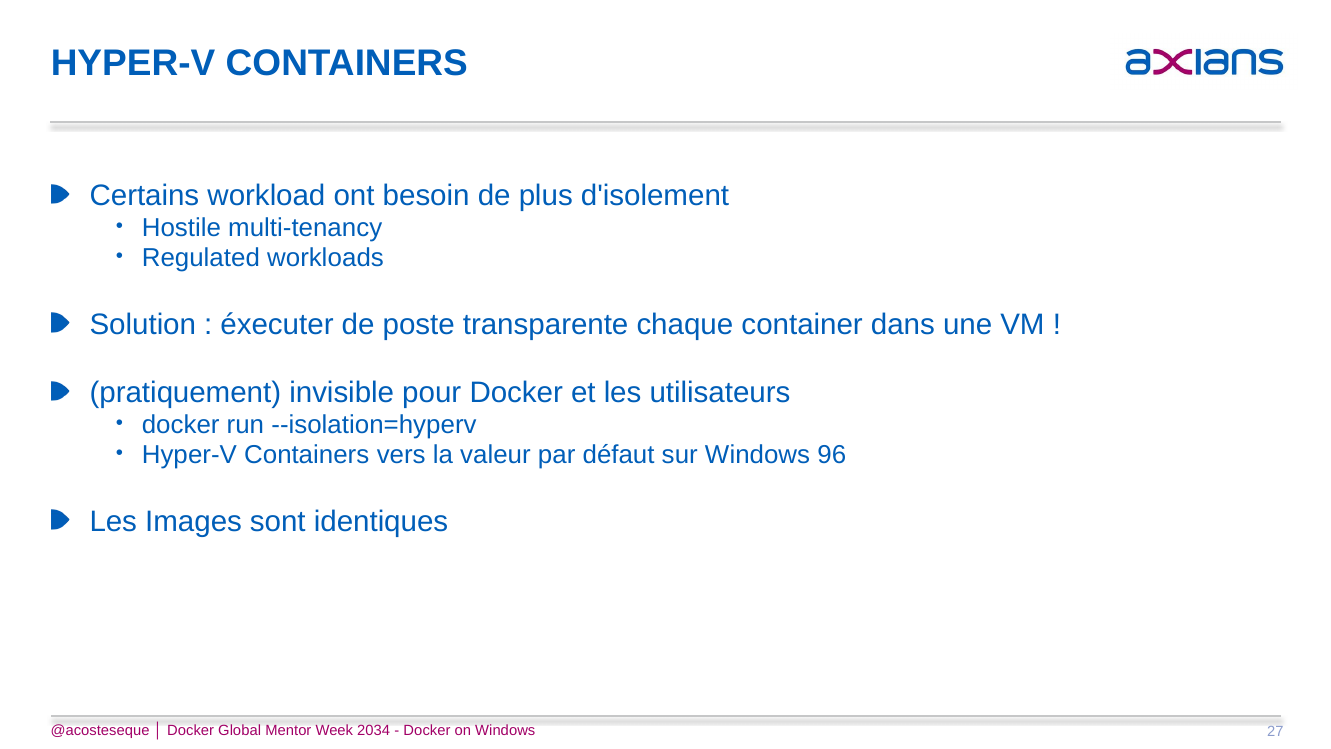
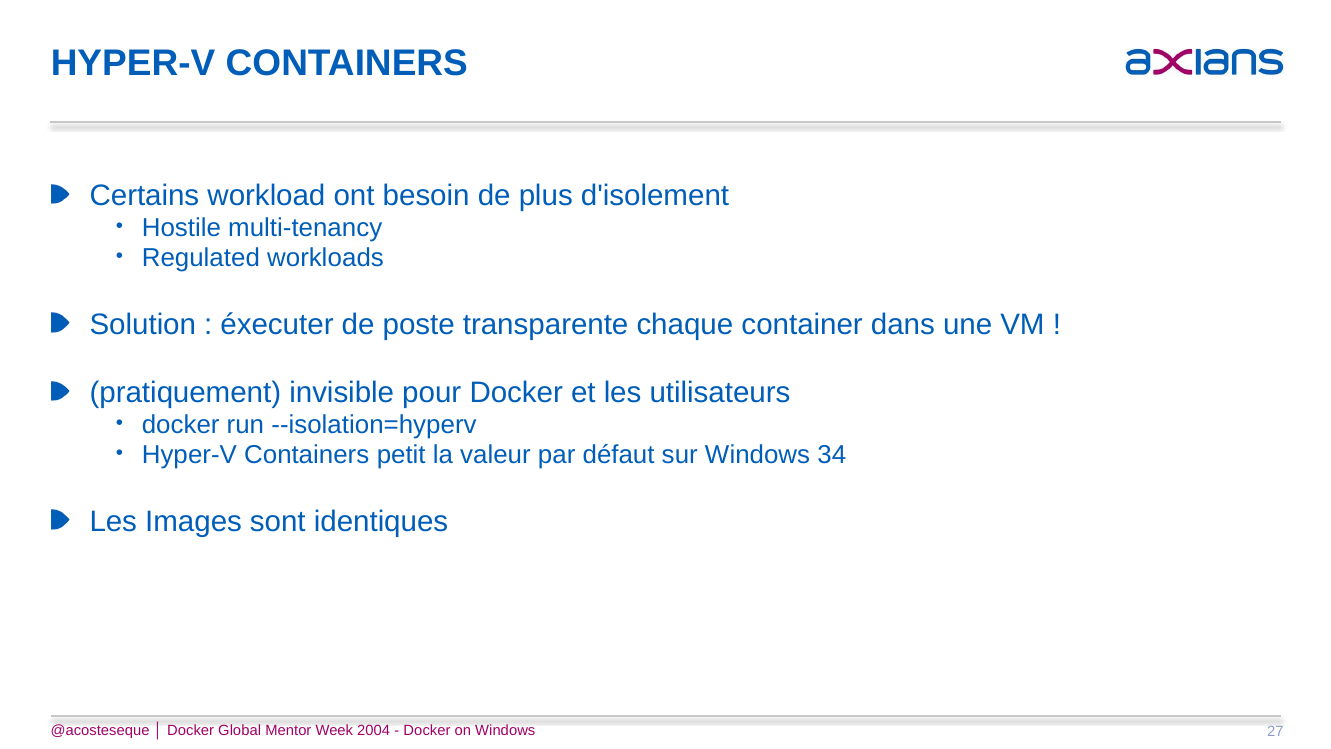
vers: vers -> petit
96: 96 -> 34
2034: 2034 -> 2004
